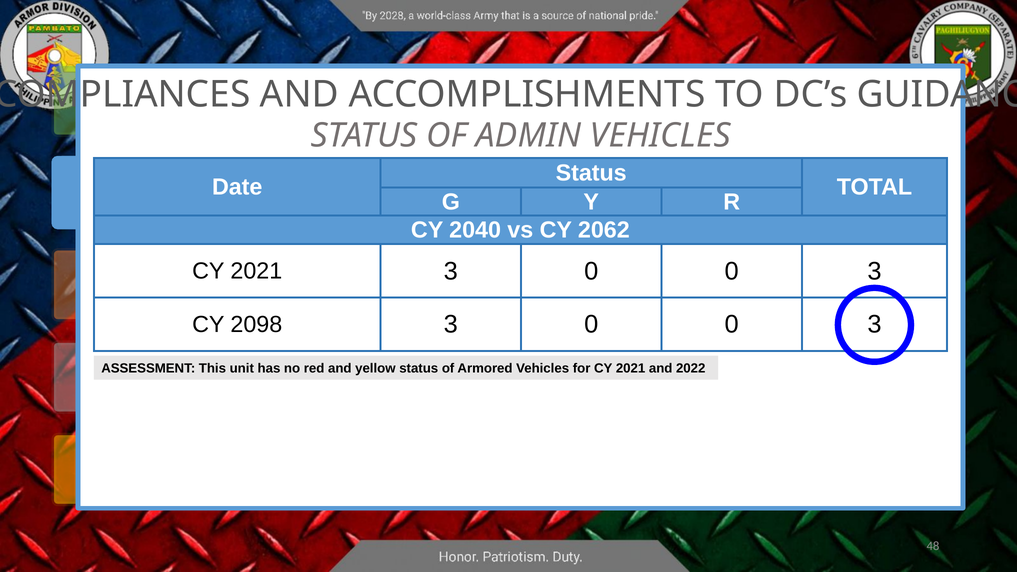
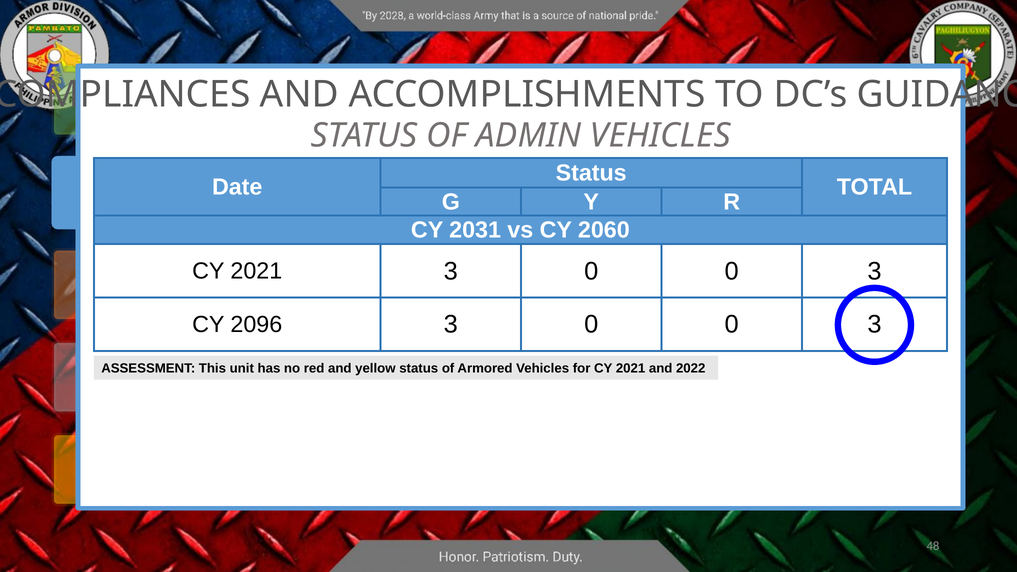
2040: 2040 -> 2031
2062: 2062 -> 2060
2098: 2098 -> 2096
